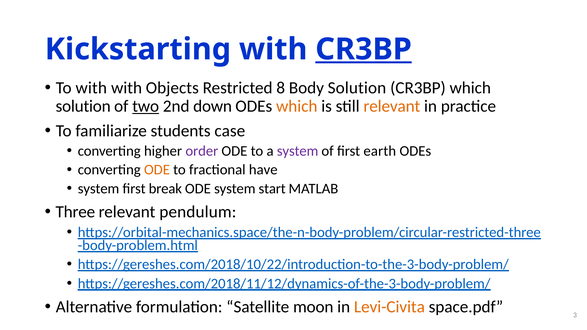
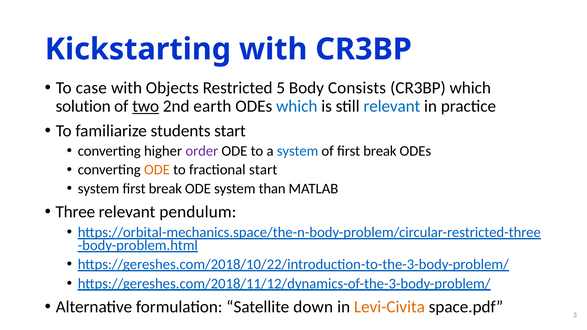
CR3BP at (364, 49) underline: present -> none
To with: with -> case
8: 8 -> 5
Body Solution: Solution -> Consists
down: down -> earth
which at (297, 106) colour: orange -> blue
relevant at (392, 106) colour: orange -> blue
students case: case -> start
system at (298, 151) colour: purple -> blue
of first earth: earth -> break
fractional have: have -> start
start: start -> than
moon: moon -> down
